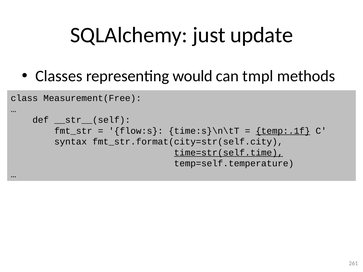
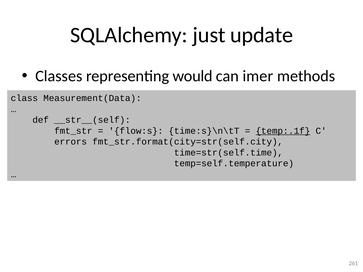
tmpl: tmpl -> imer
Measurement(Free: Measurement(Free -> Measurement(Data
syntax: syntax -> errors
time=str(self.time underline: present -> none
